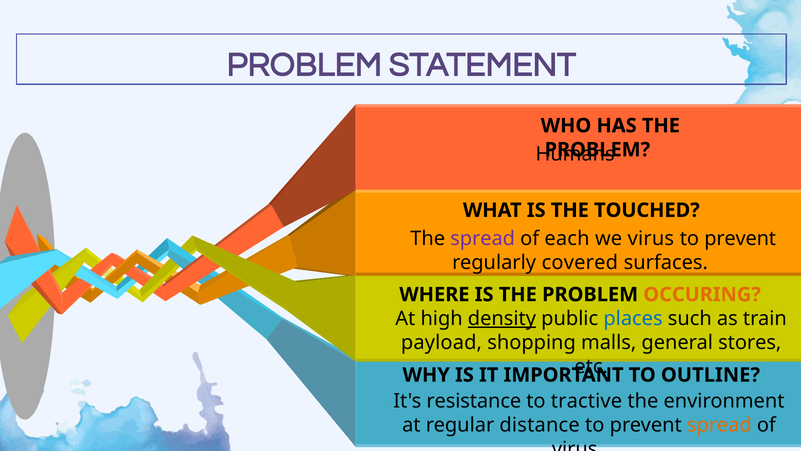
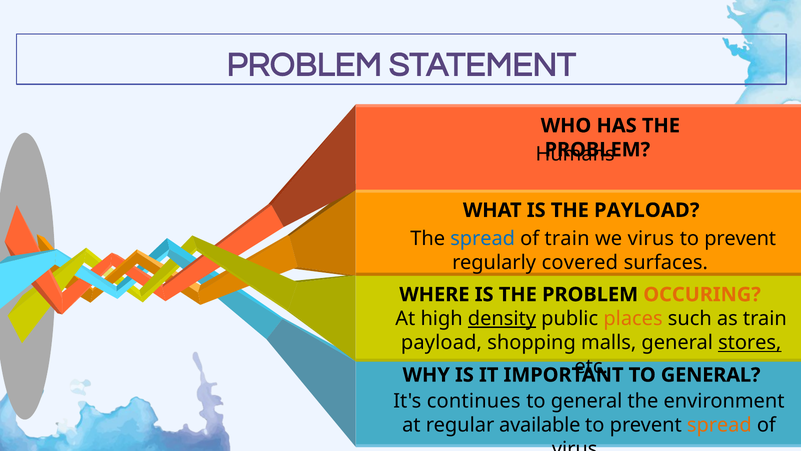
THE TOUCHED: TOUCHED -> PAYLOAD
spread at (483, 238) colour: purple -> blue
of each: each -> train
places colour: blue -> orange
stores underline: none -> present
OUTLINE at (710, 375): OUTLINE -> GENERAL
resistance: resistance -> continues
tractive at (586, 401): tractive -> general
distance: distance -> available
